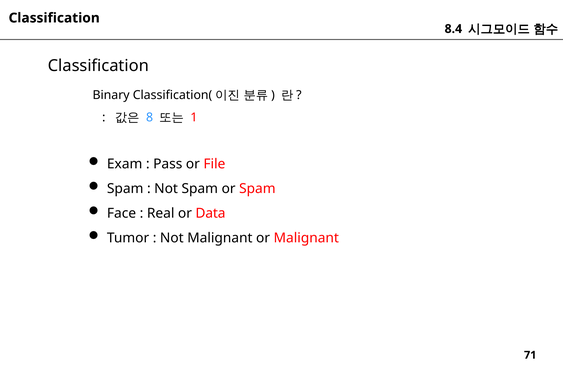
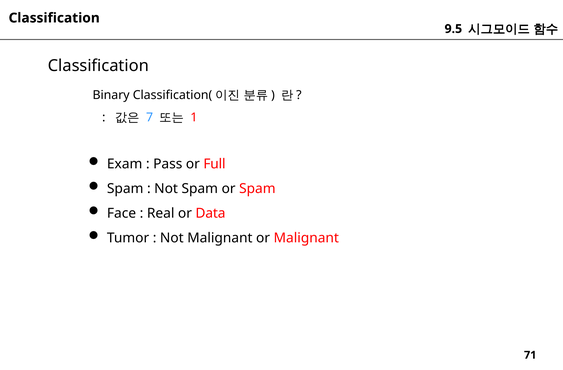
8.4: 8.4 -> 9.5
8: 8 -> 7
File: File -> Full
